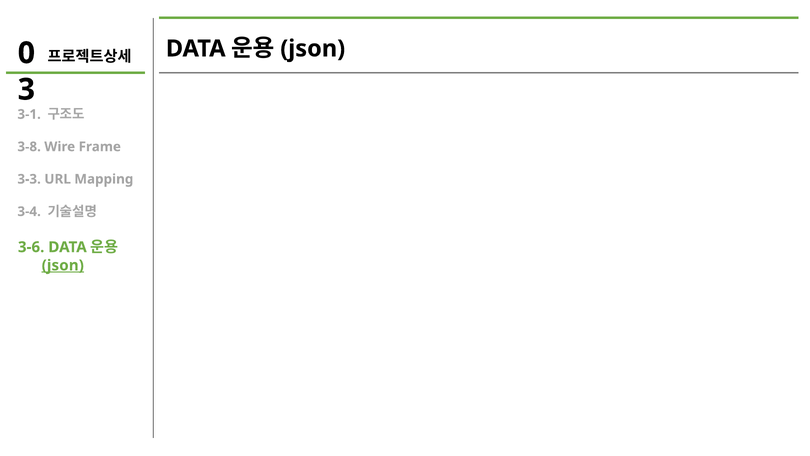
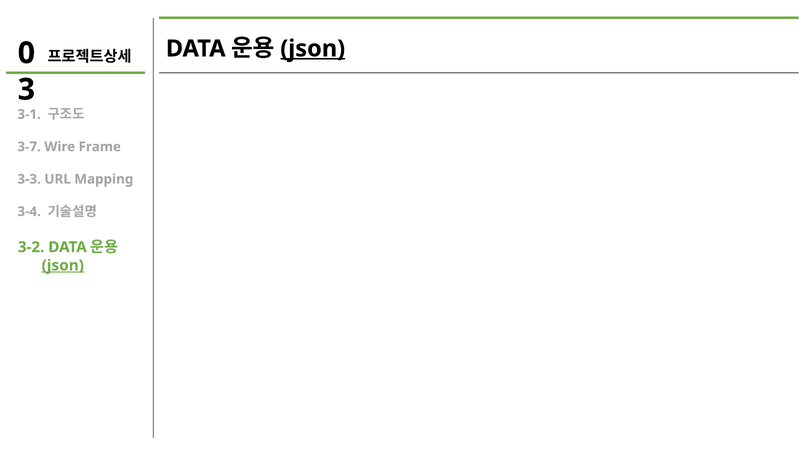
json at (313, 49) underline: none -> present
3-8: 3-8 -> 3-7
3-6: 3-6 -> 3-2
